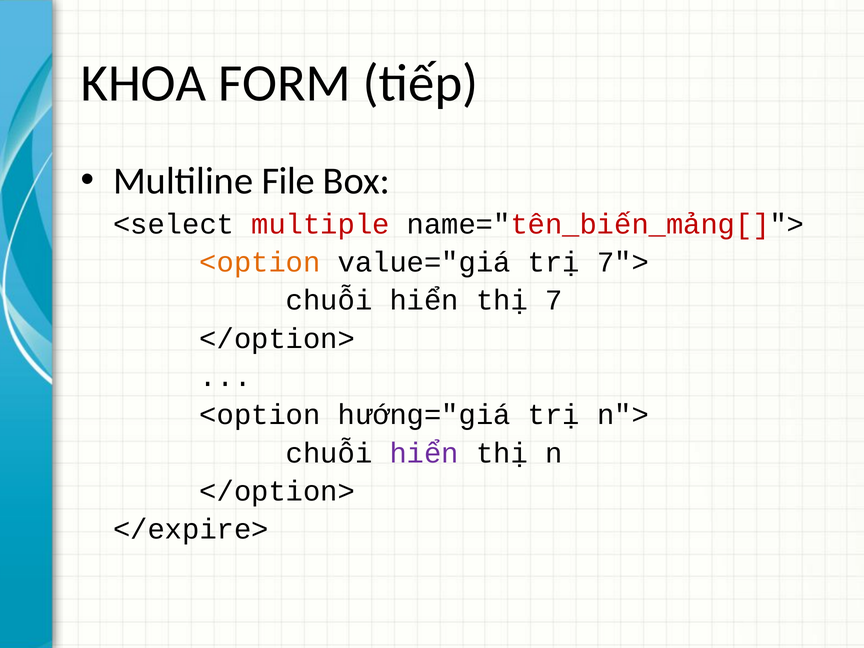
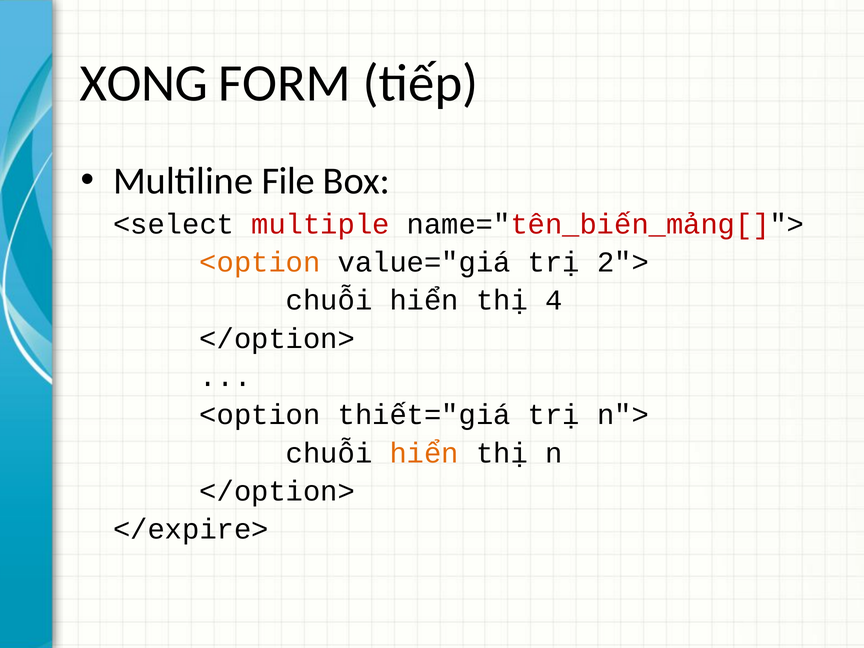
KHOA: KHOA -> XONG
7">: 7"> -> 2">
7: 7 -> 4
hướng="giá: hướng="giá -> thiết="giá
hiển at (424, 453) colour: purple -> orange
